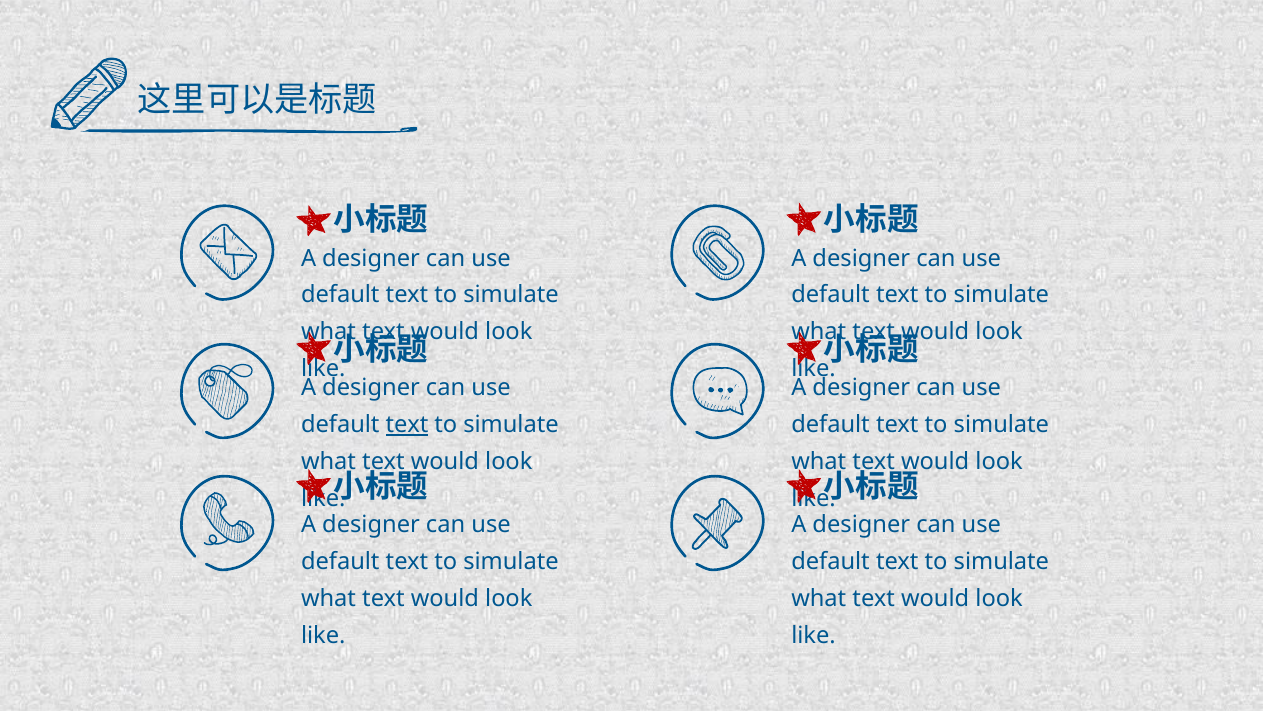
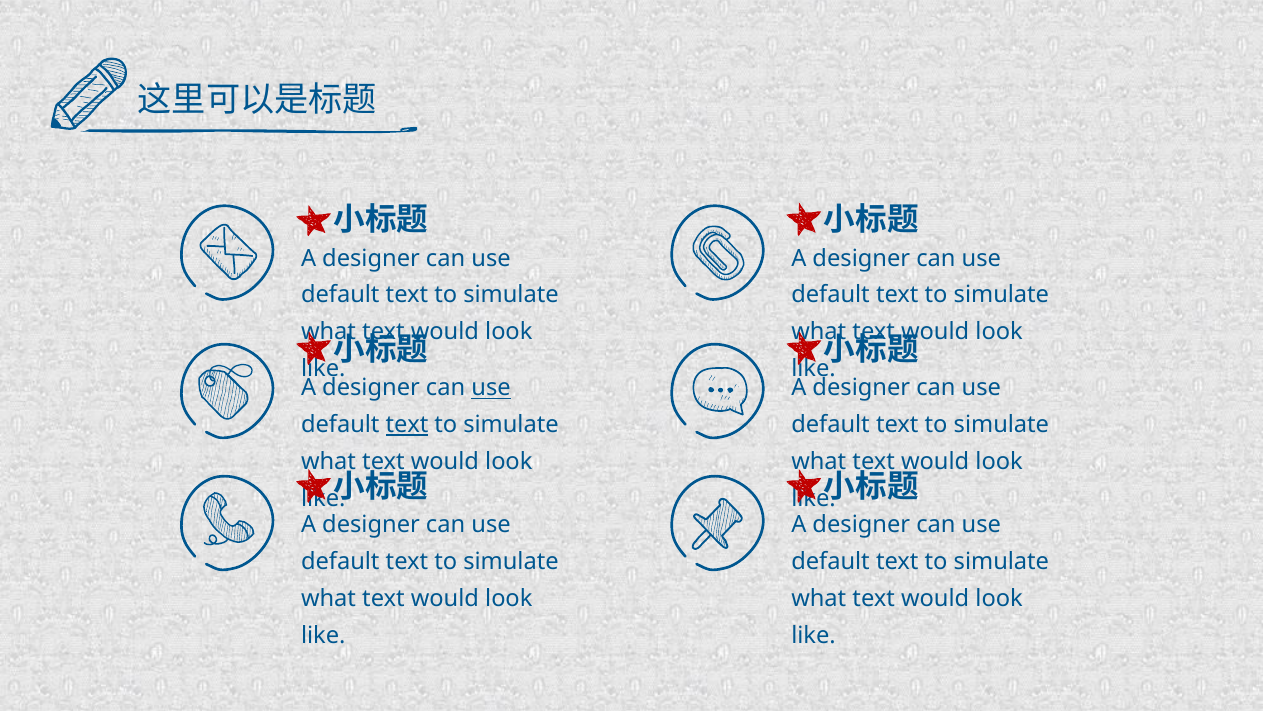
use at (491, 388) underline: none -> present
